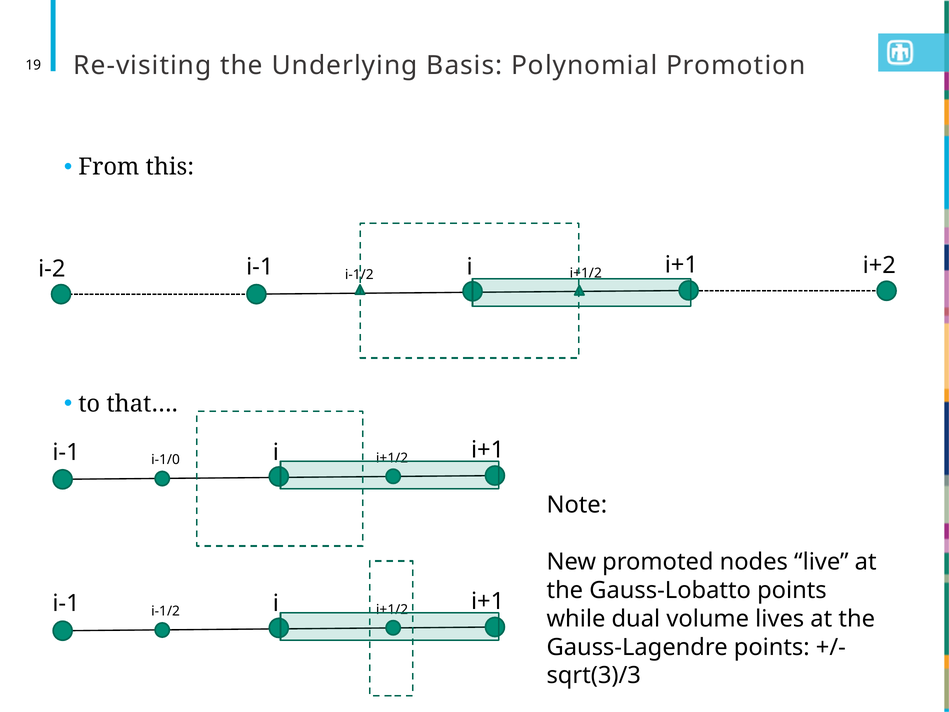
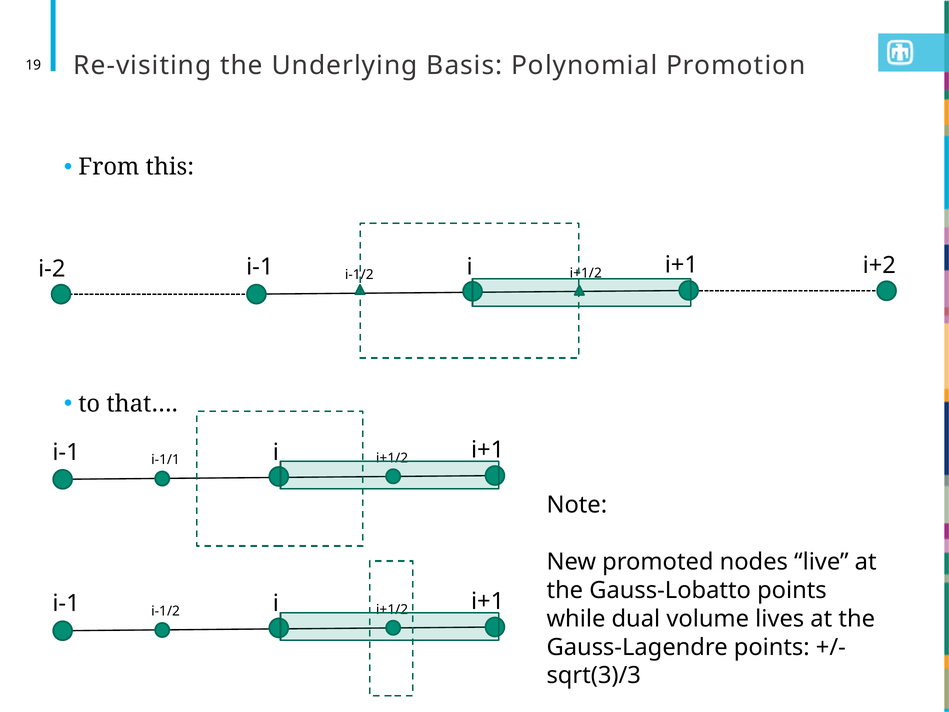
i-1/0: i-1/0 -> i-1/1
